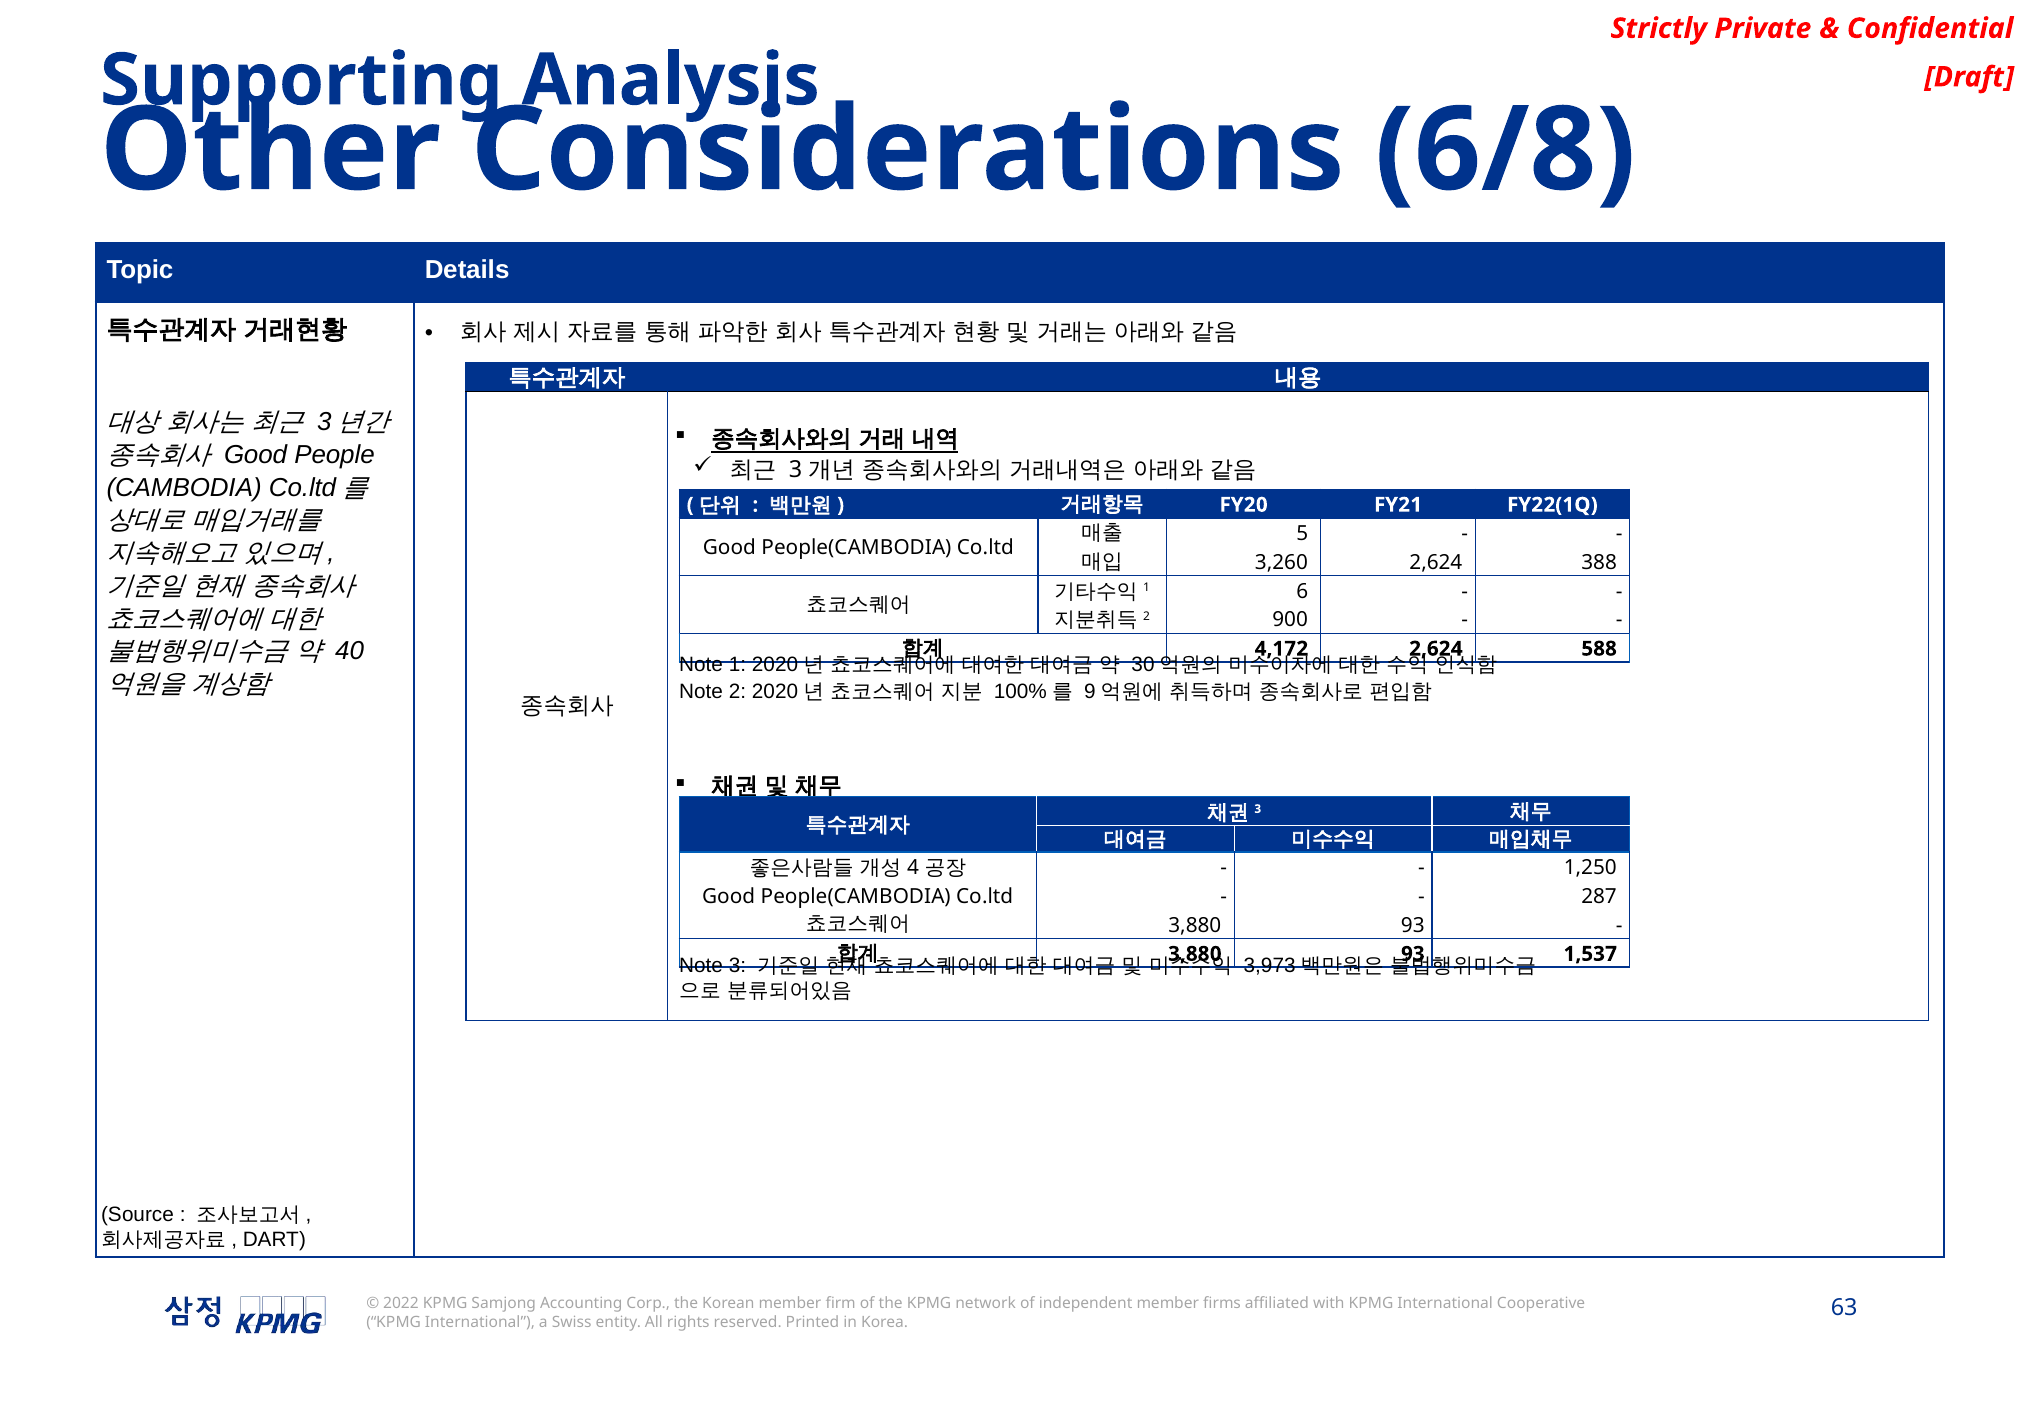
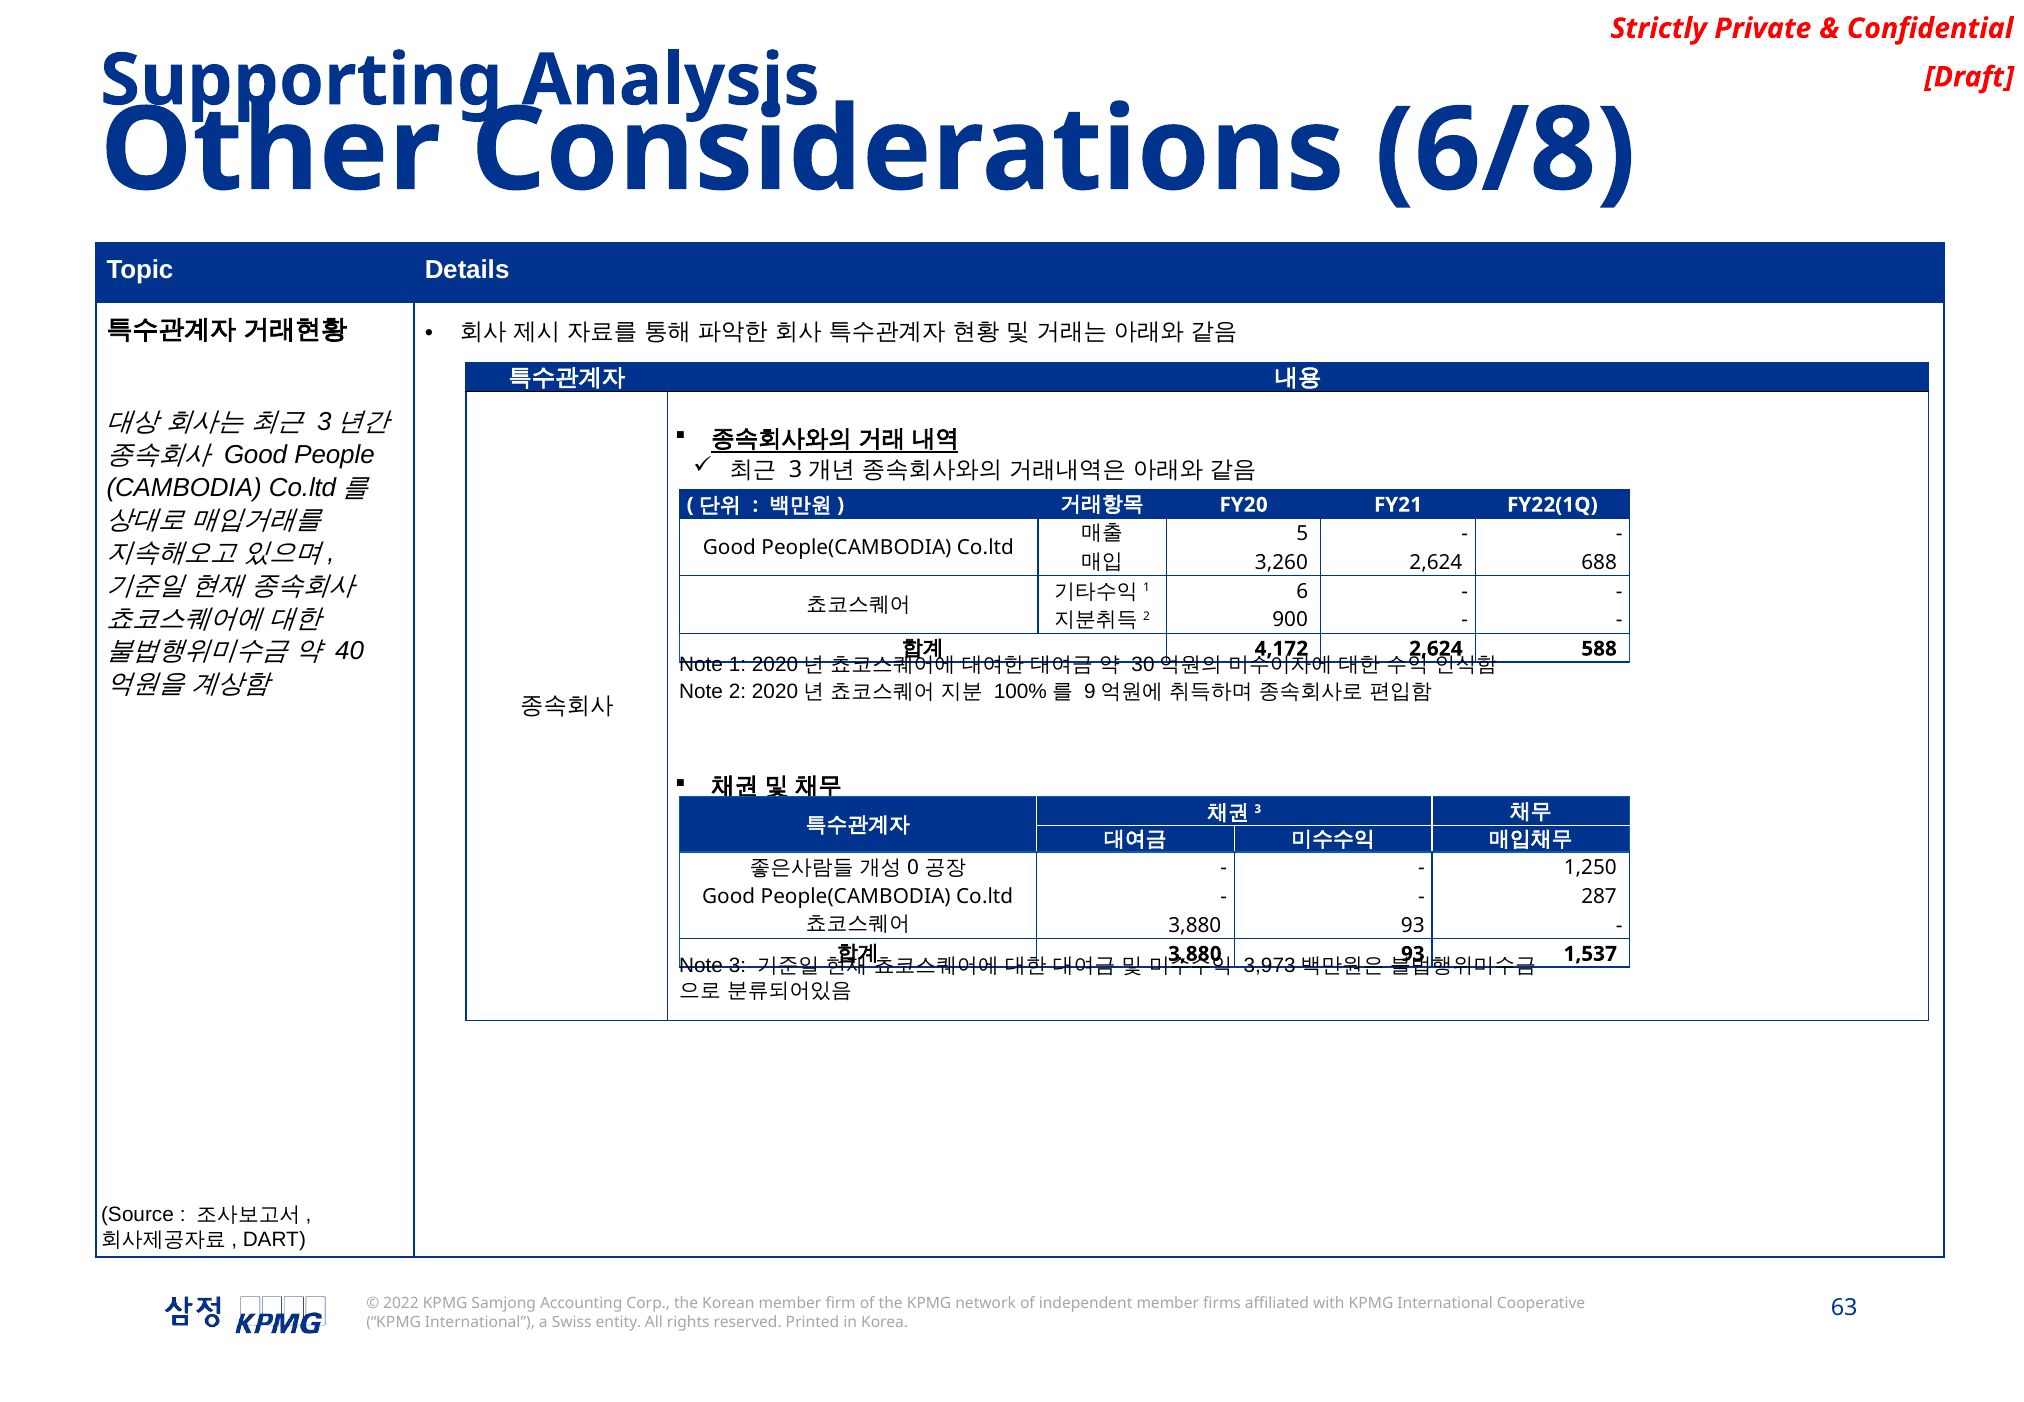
388: 388 -> 688
4: 4 -> 0
